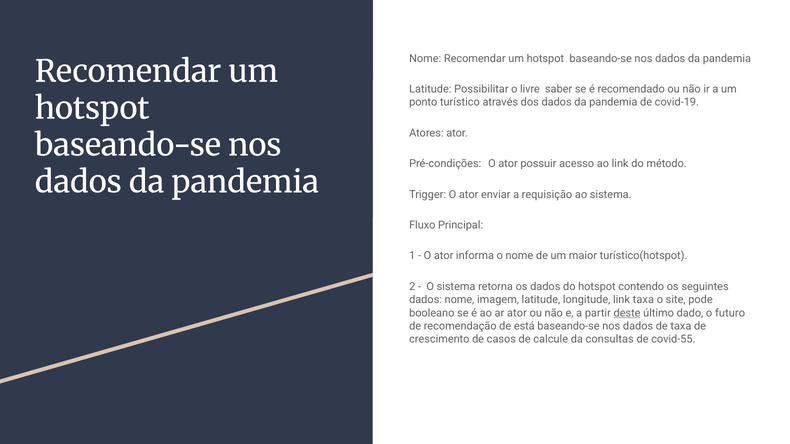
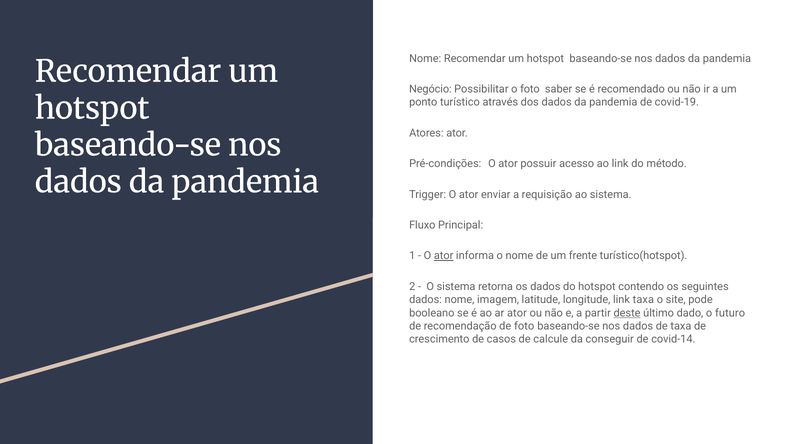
Latitude at (430, 89): Latitude -> Negócio
o livre: livre -> foto
ator at (444, 256) underline: none -> present
maior: maior -> frente
de está: está -> foto
consultas: consultas -> conseguir
covid-55: covid-55 -> covid-14
